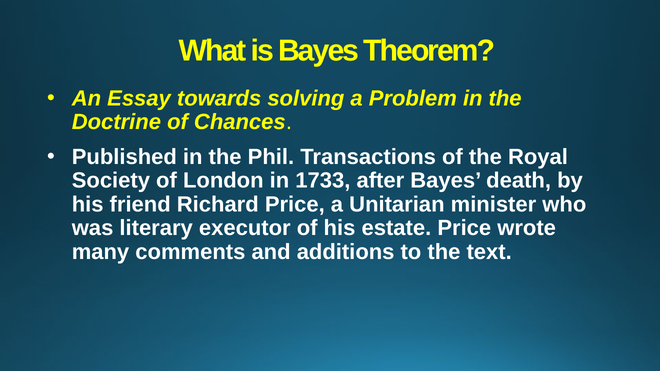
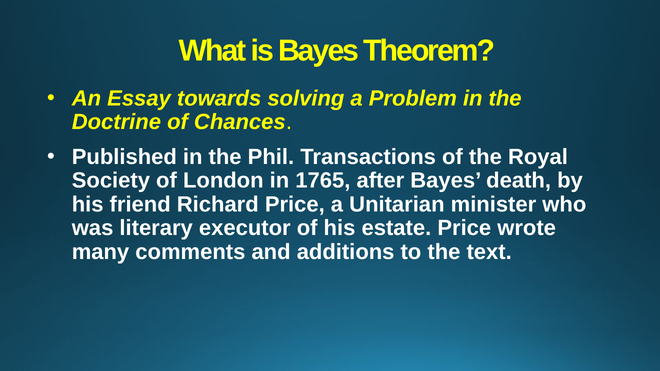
1733: 1733 -> 1765
